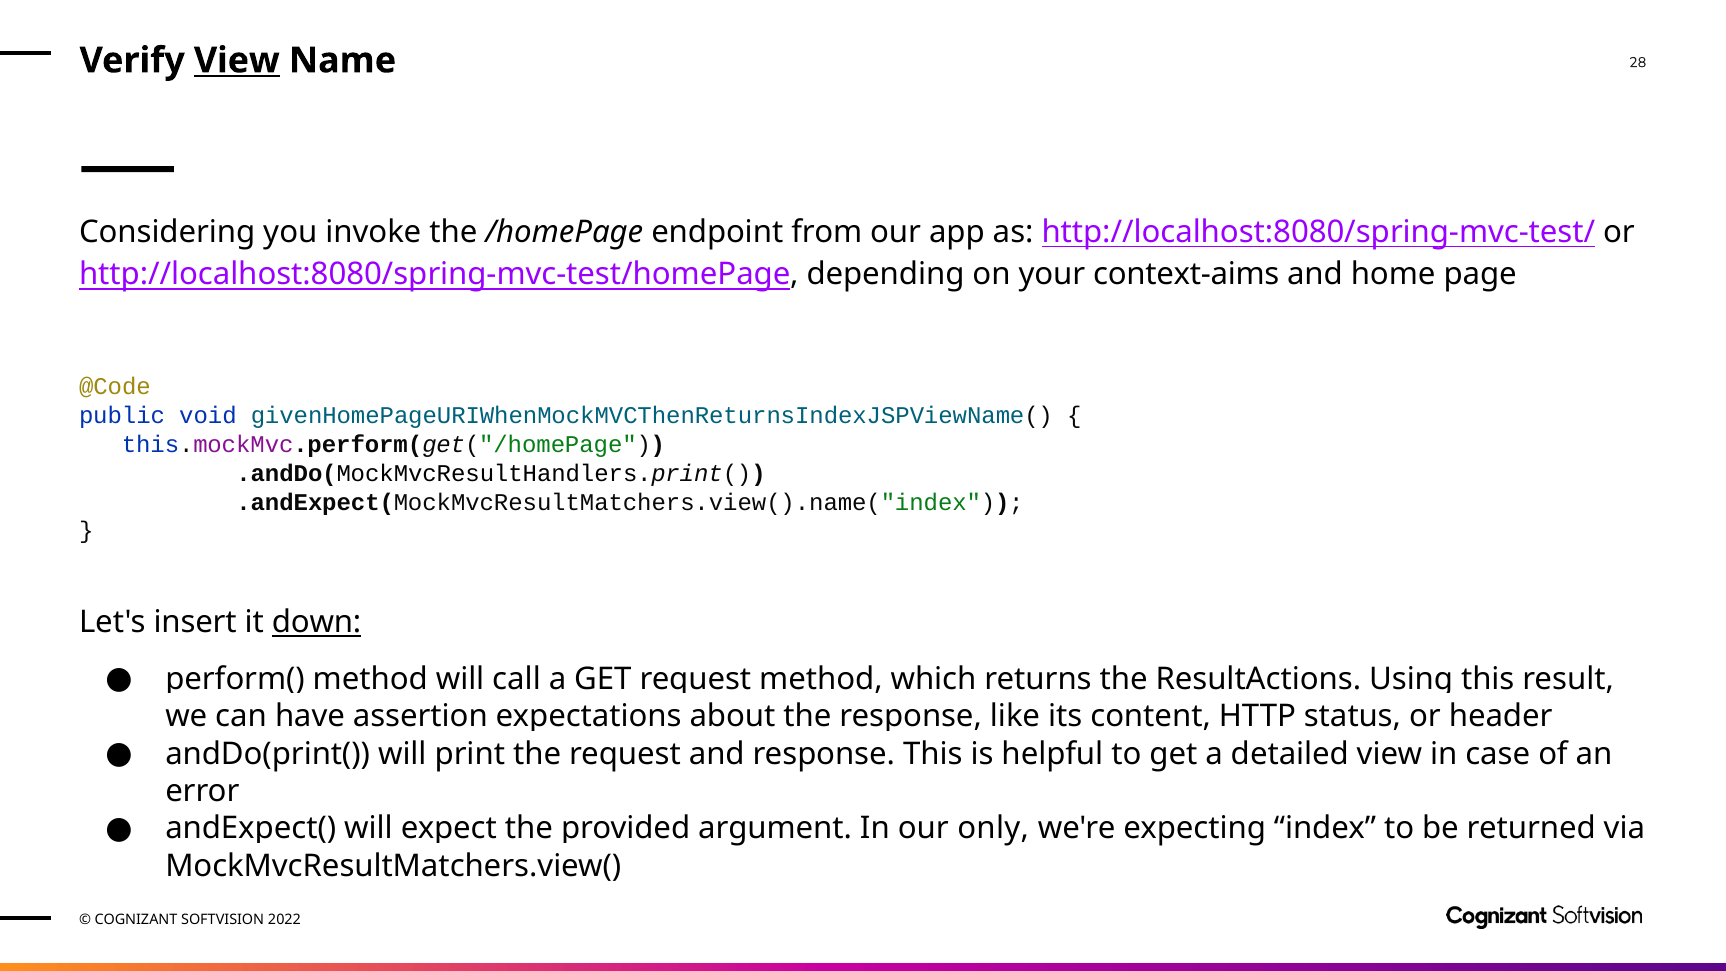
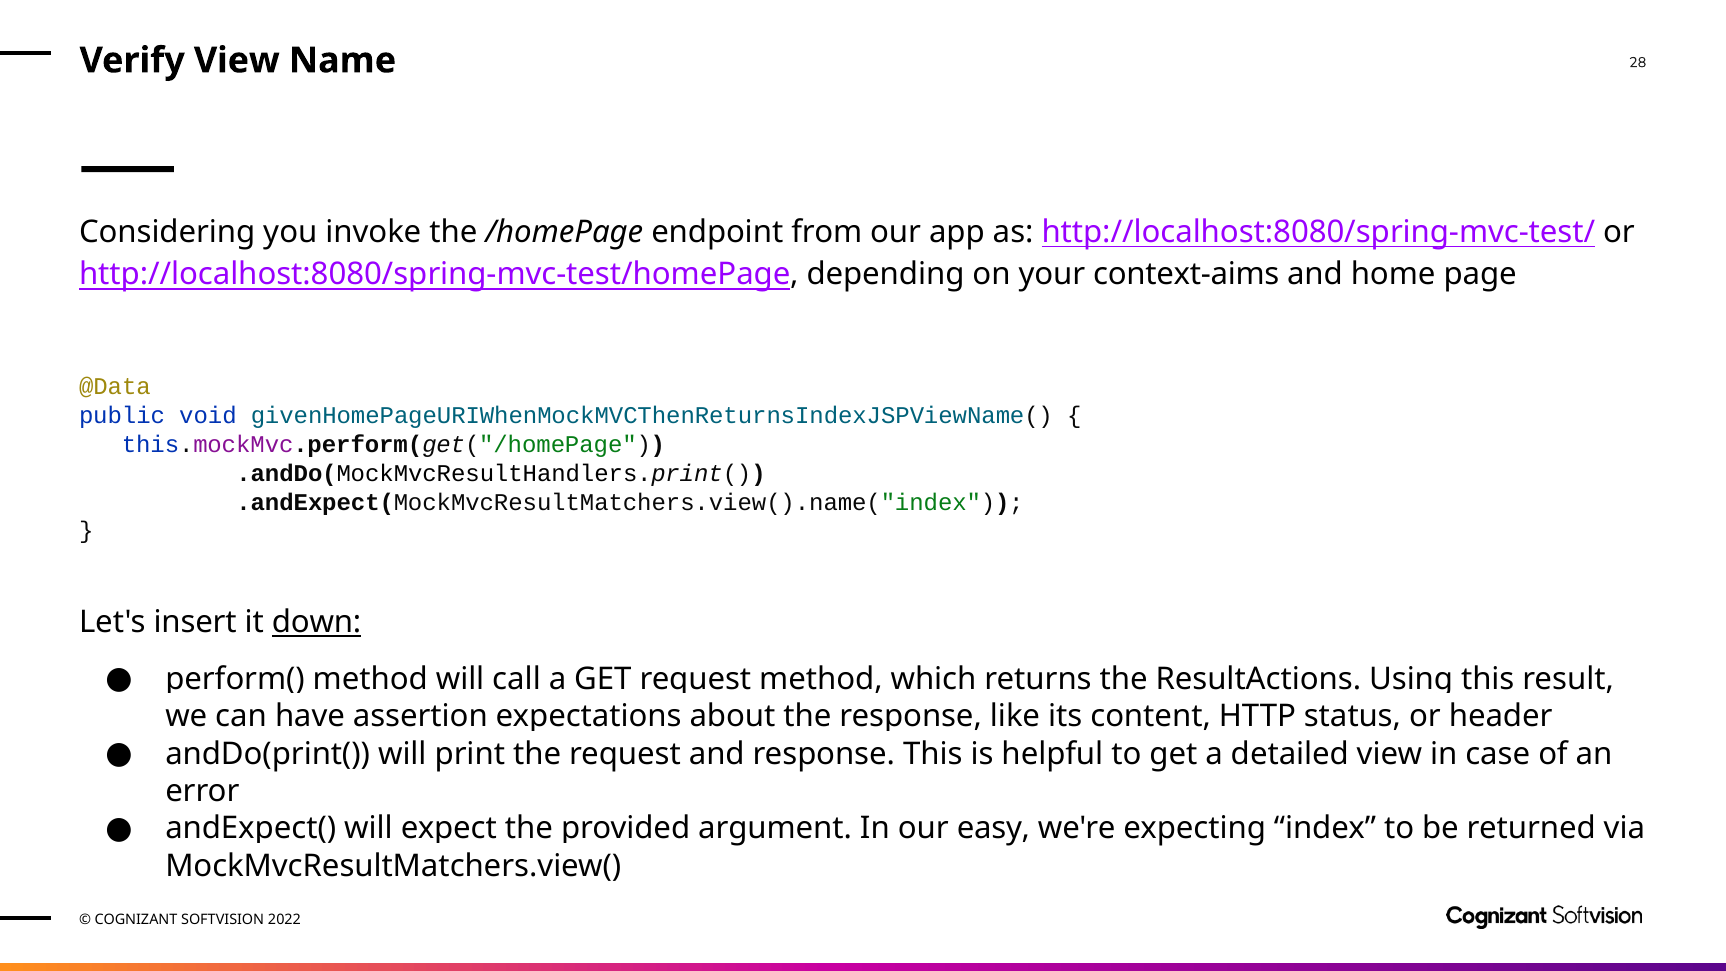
View at (237, 61) underline: present -> none
@Code: @Code -> @Data
only: only -> easy
